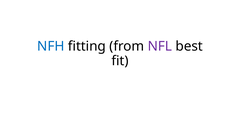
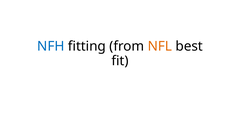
NFL colour: purple -> orange
